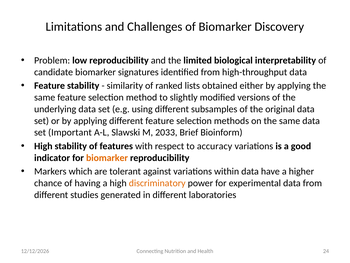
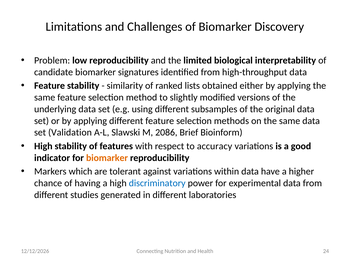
Important: Important -> Validation
2033: 2033 -> 2086
discriminatory colour: orange -> blue
